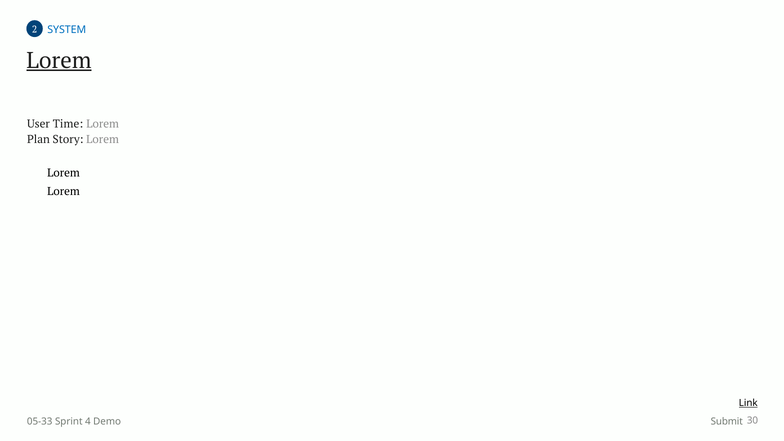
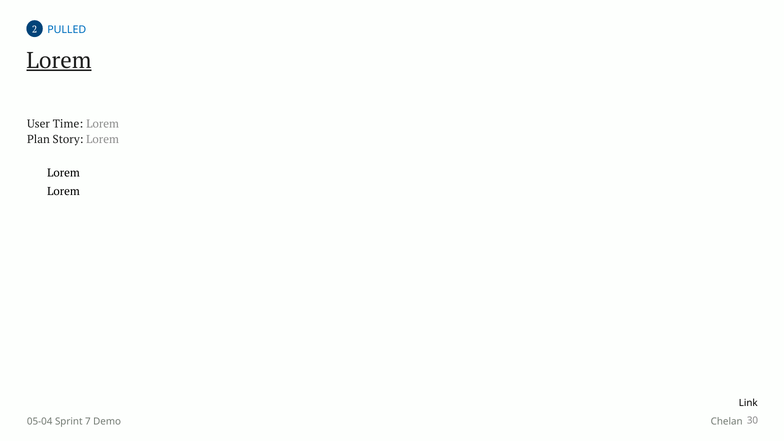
SYSTEM: SYSTEM -> PULLED
Link underline: present -> none
05-33: 05-33 -> 05-04
4: 4 -> 7
Submit: Submit -> Chelan
